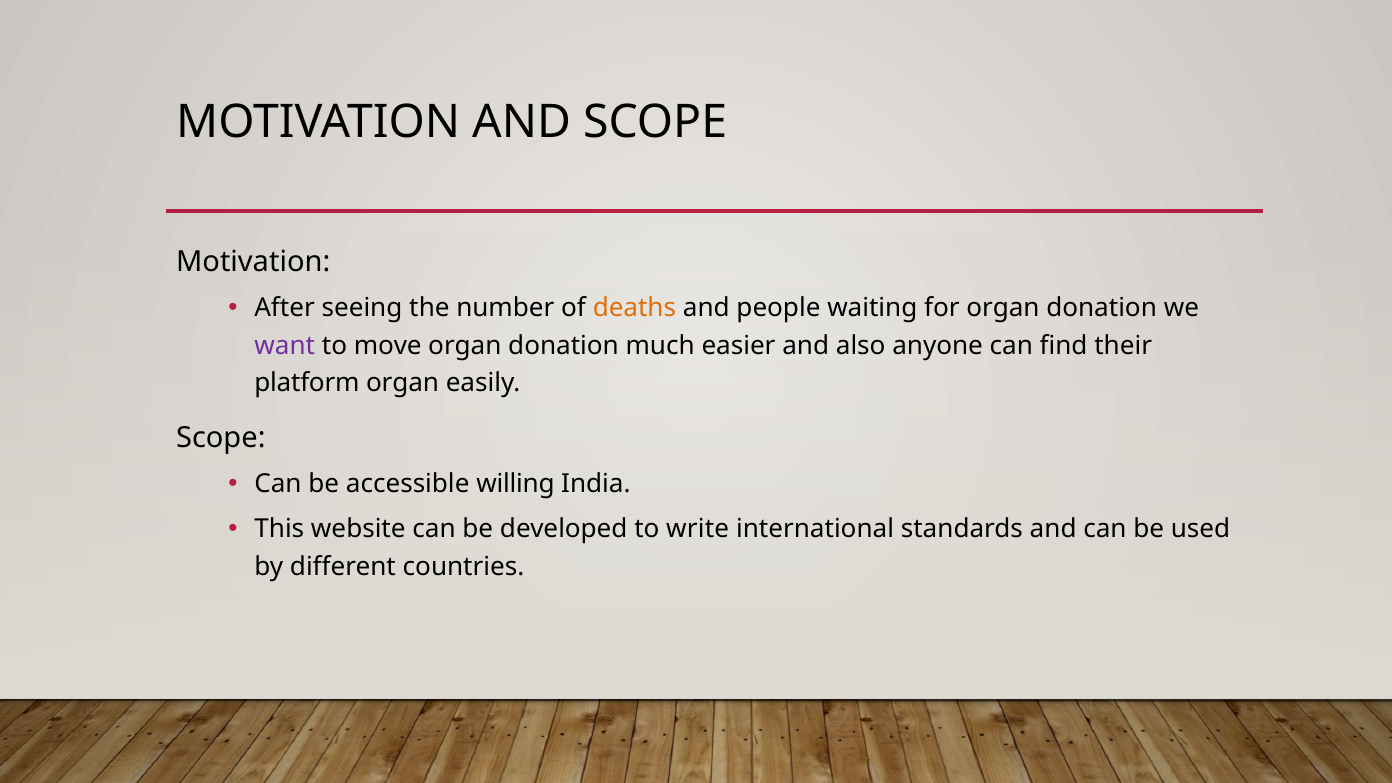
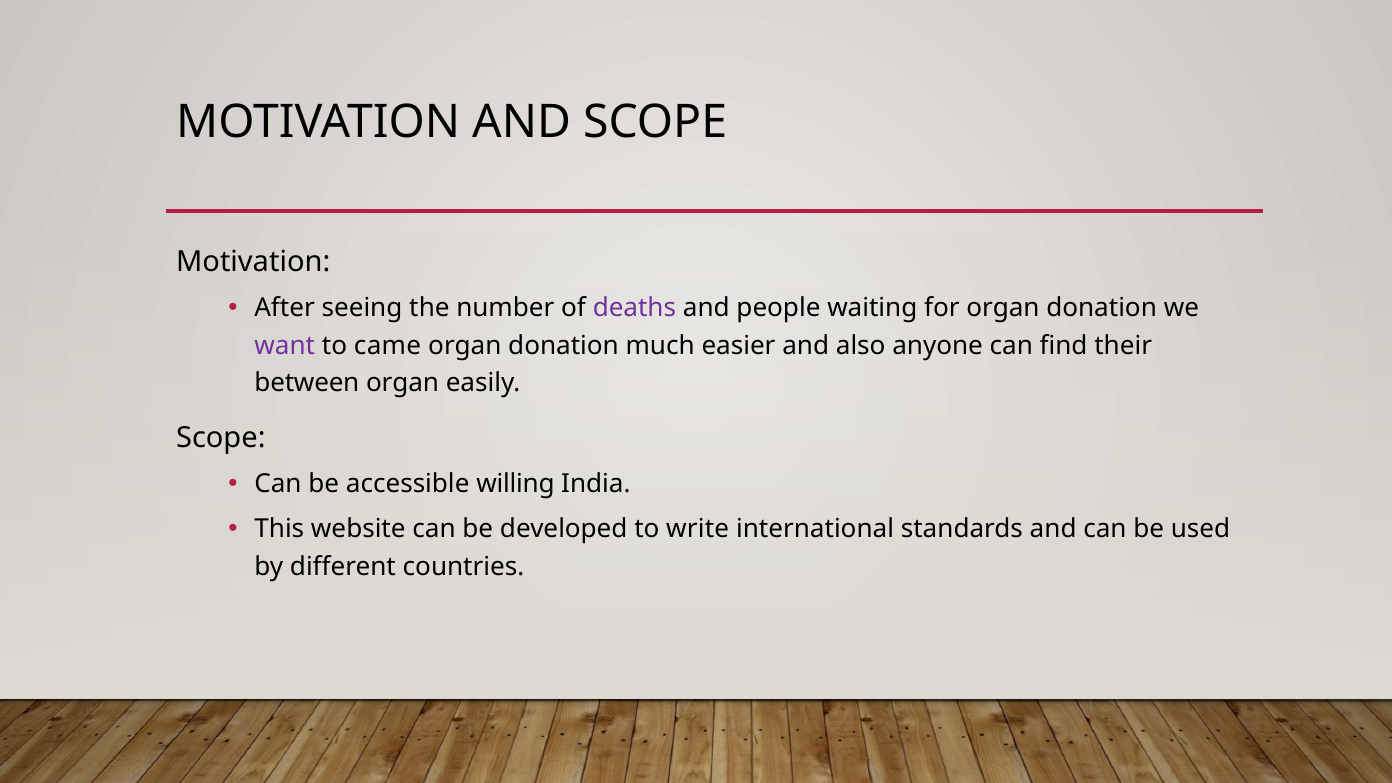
deaths colour: orange -> purple
move: move -> came
platform: platform -> between
